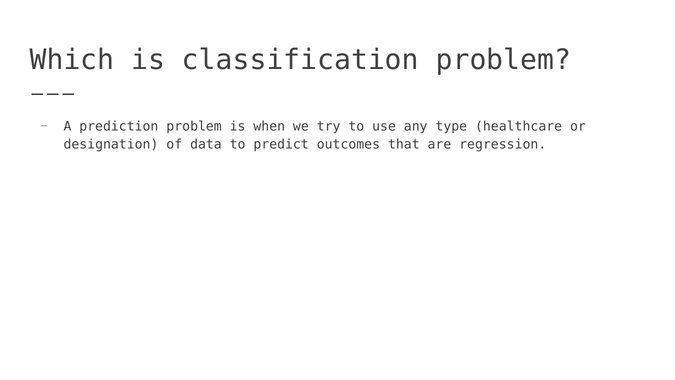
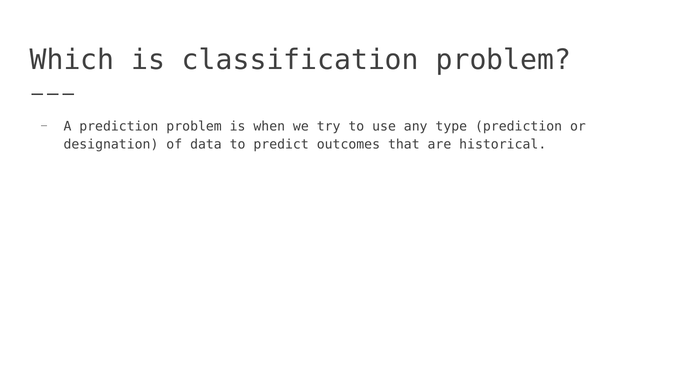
type healthcare: healthcare -> prediction
regression: regression -> historical
